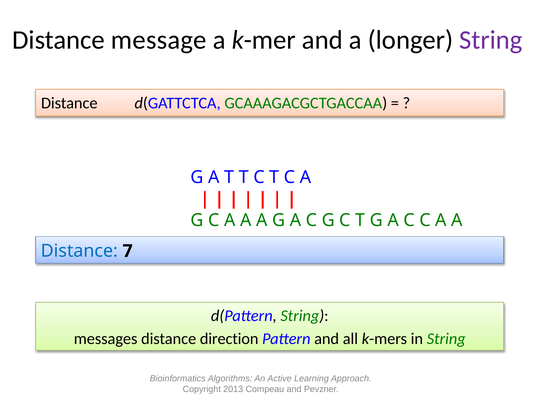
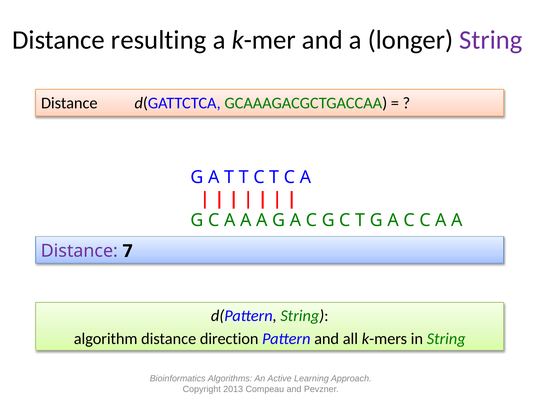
message: message -> resulting
Distance at (79, 251) colour: blue -> purple
messages: messages -> algorithm
